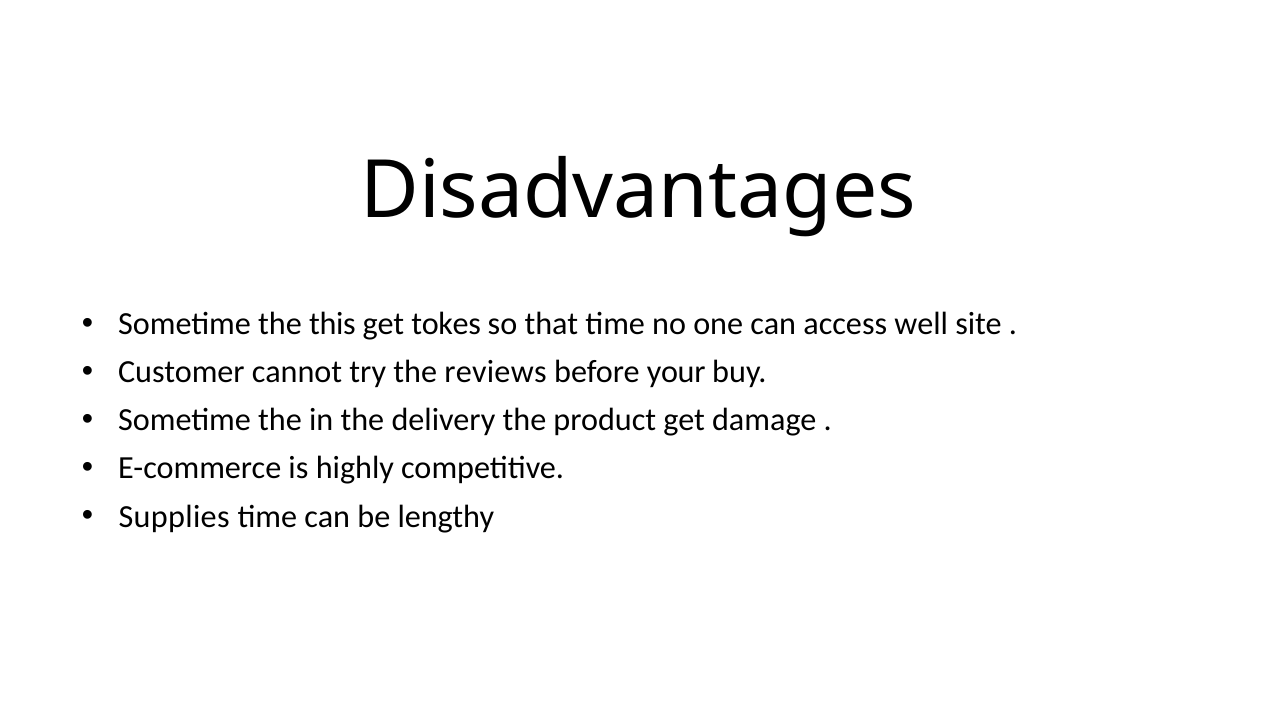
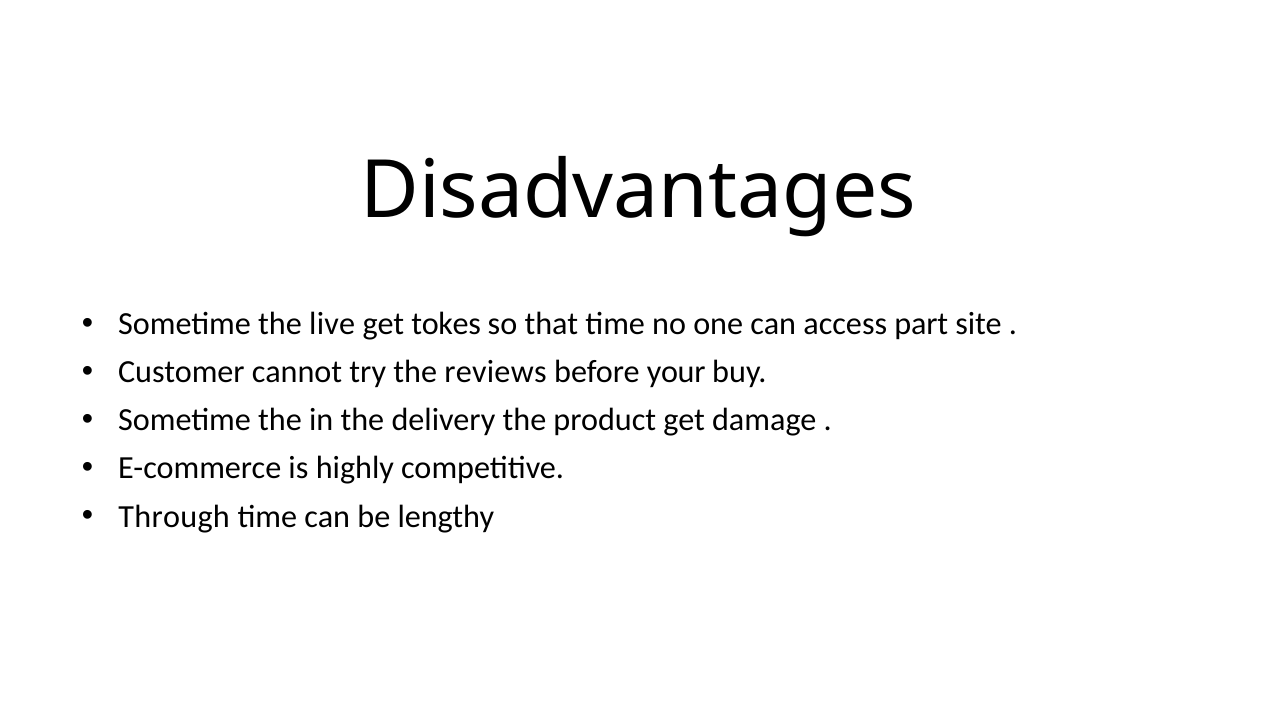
this: this -> live
well: well -> part
Supplies: Supplies -> Through
